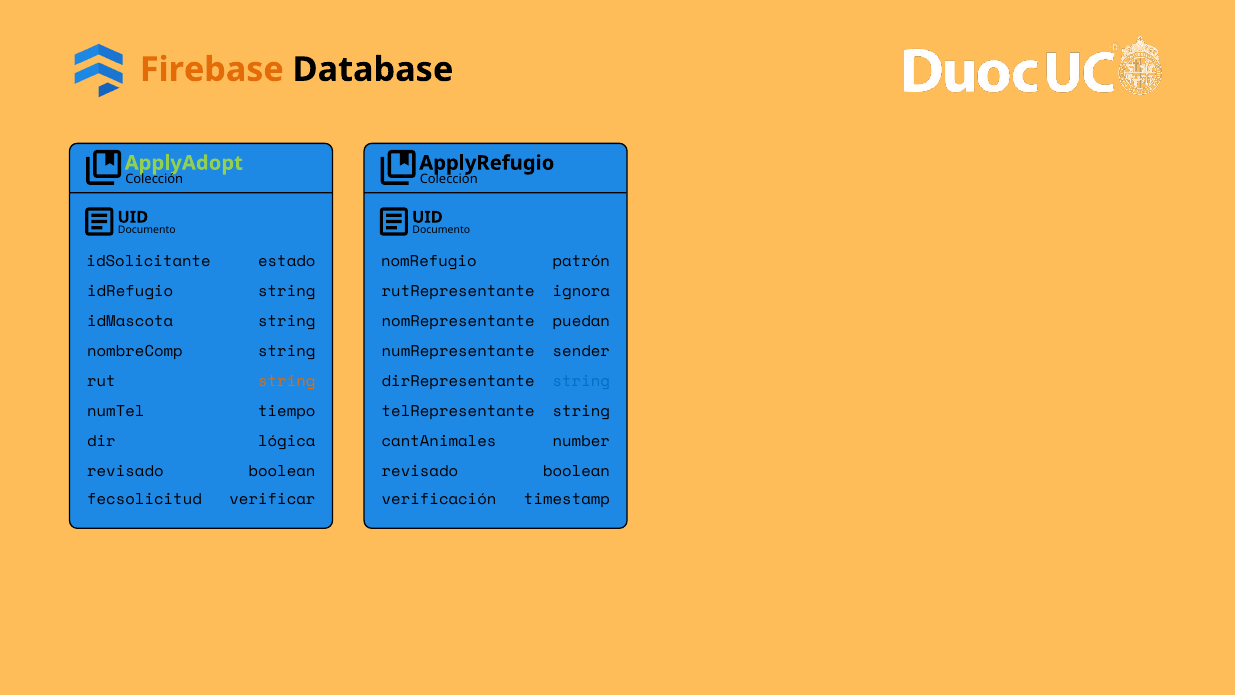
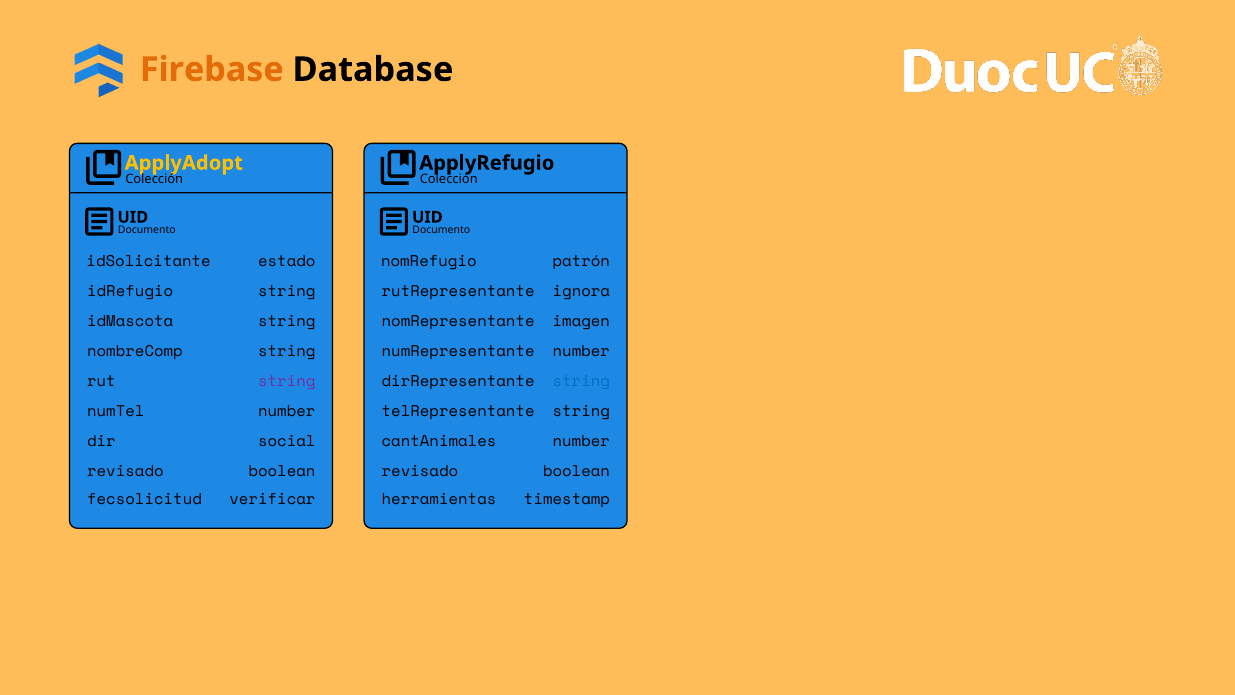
ApplyAdopt colour: light green -> yellow
puedan: puedan -> imagen
numRepresentante sender: sender -> number
string at (287, 381) colour: orange -> purple
numTel tiempo: tiempo -> number
lógica: lógica -> social
verificación: verificación -> herramientas
